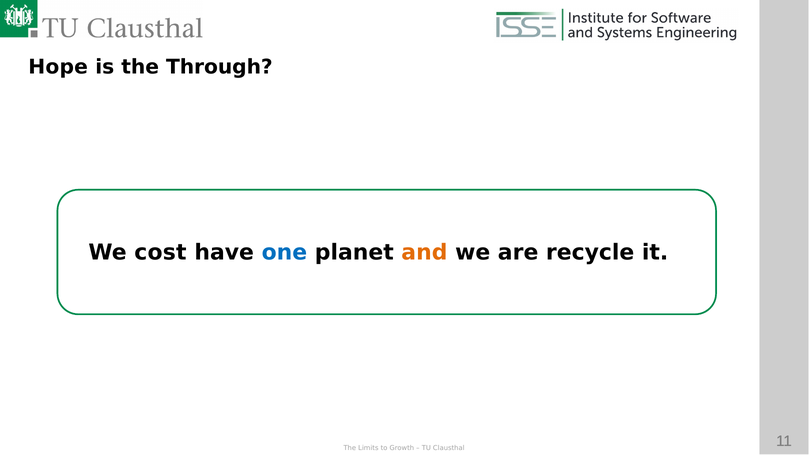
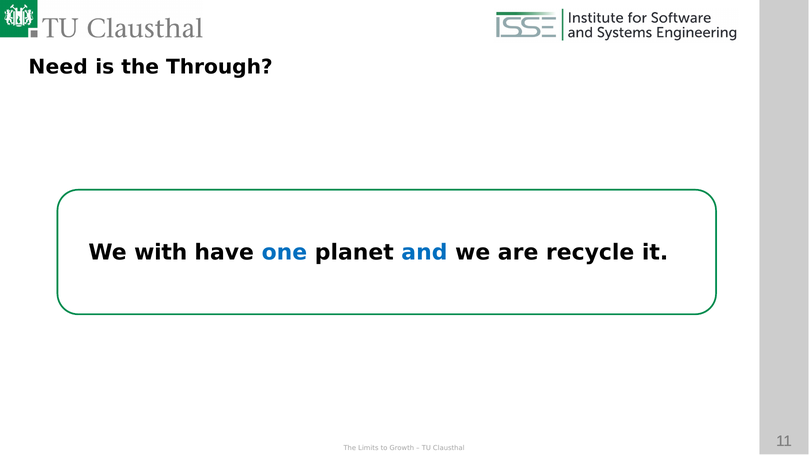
Hope: Hope -> Need
cost: cost -> with
and colour: orange -> blue
